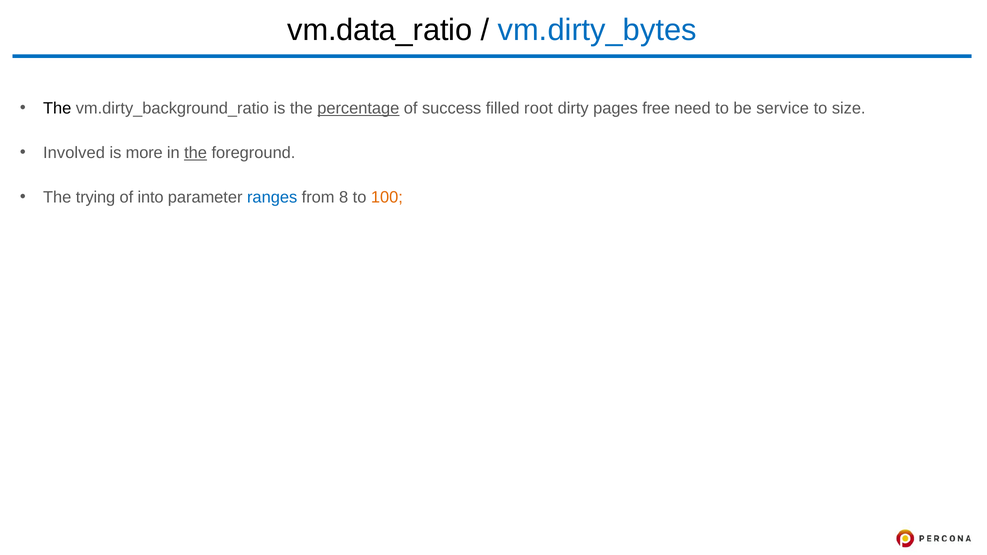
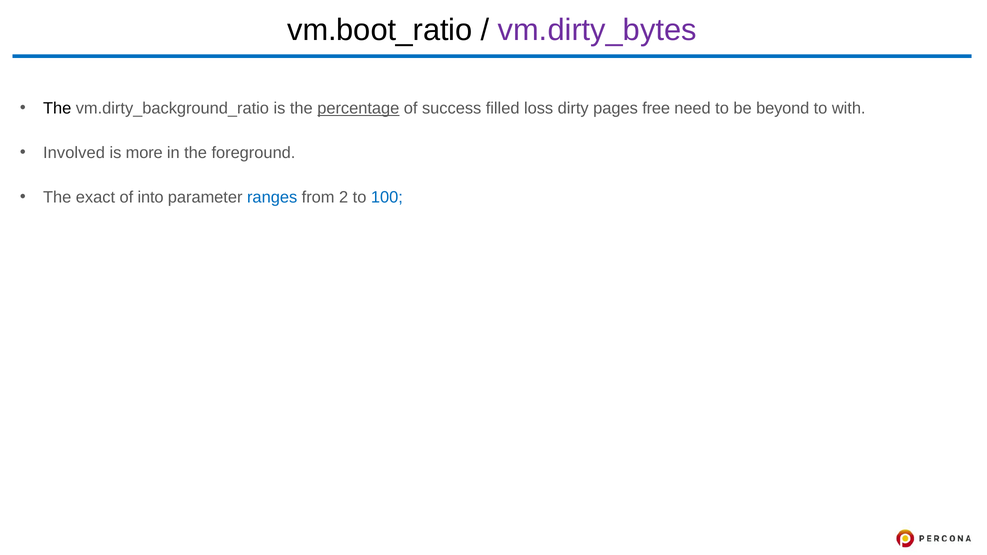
vm.data_ratio: vm.data_ratio -> vm.boot_ratio
vm.dirty_bytes colour: blue -> purple
root: root -> loss
service: service -> beyond
size: size -> with
the at (196, 153) underline: present -> none
trying: trying -> exact
8: 8 -> 2
100 colour: orange -> blue
